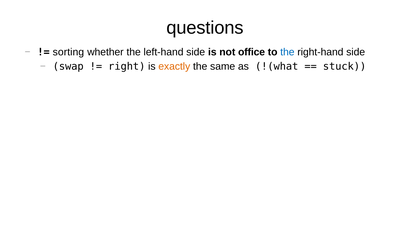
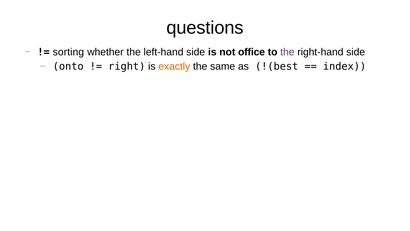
the at (287, 52) colour: blue -> purple
swap: swap -> onto
!(what: !(what -> !(best
stuck: stuck -> index
